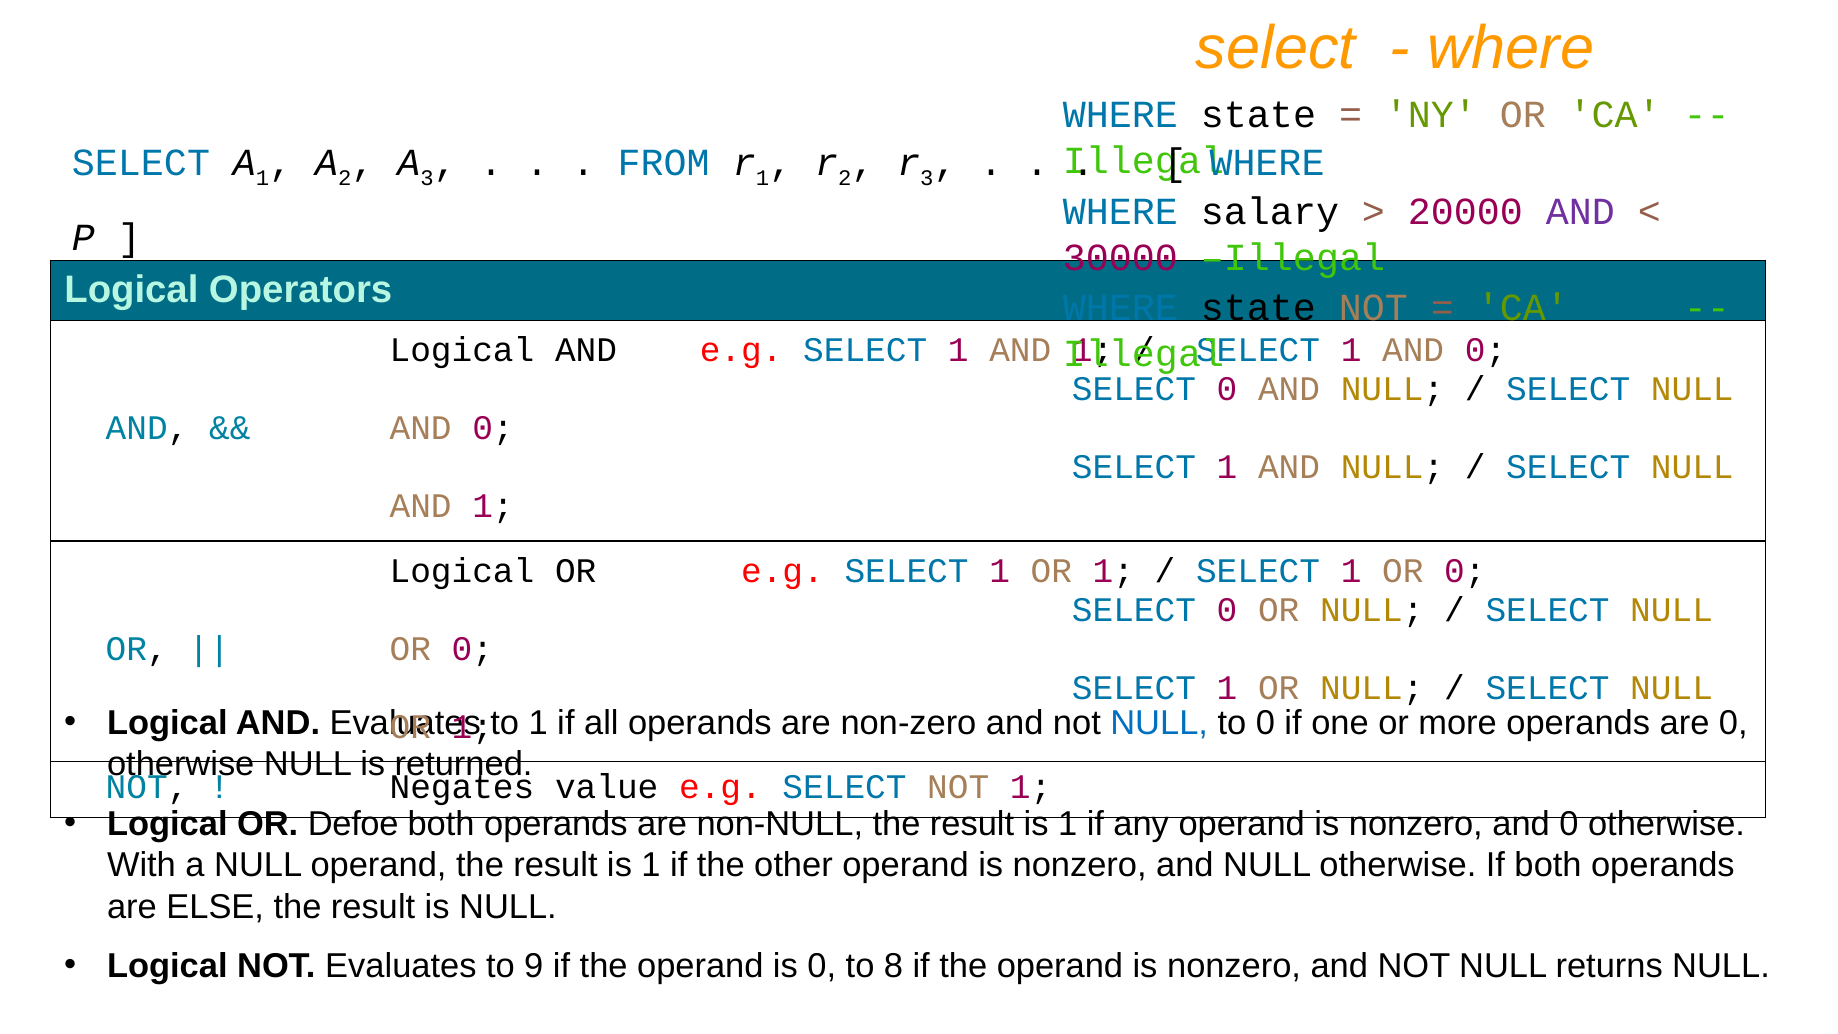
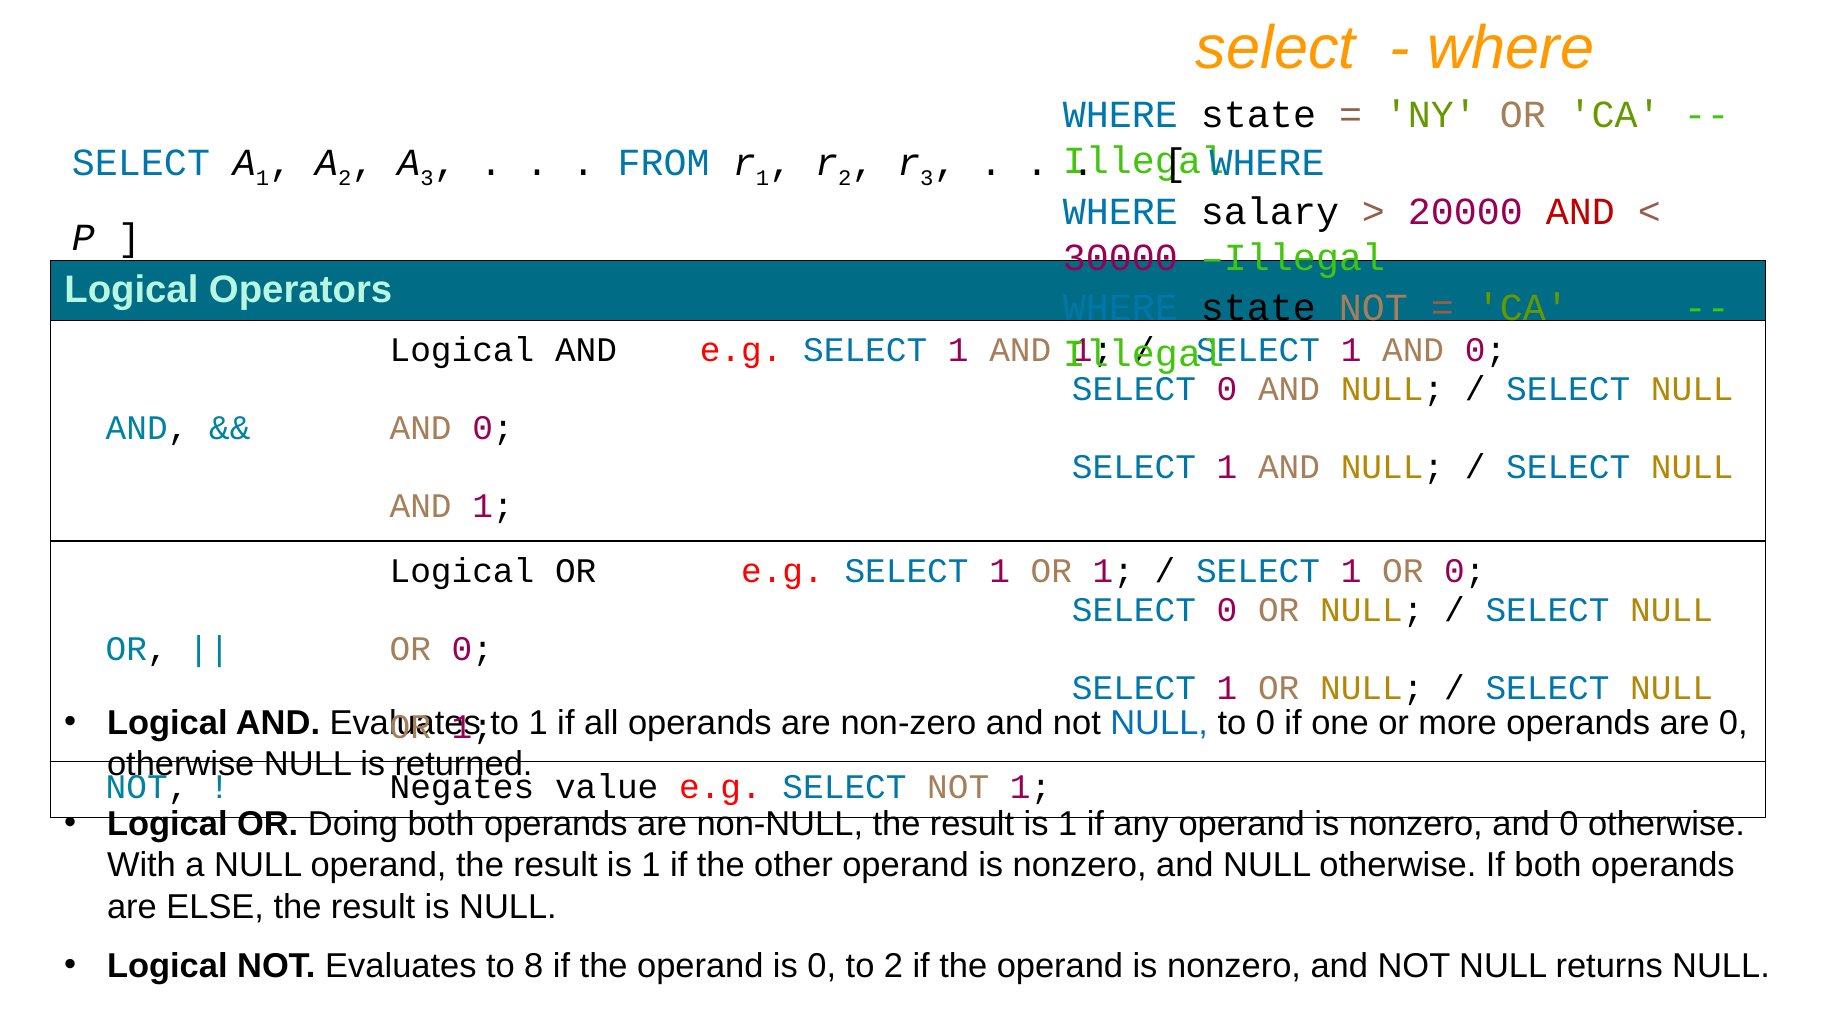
AND at (1580, 212) colour: purple -> red
Defoe: Defoe -> Doing
9: 9 -> 8
to 8: 8 -> 2
